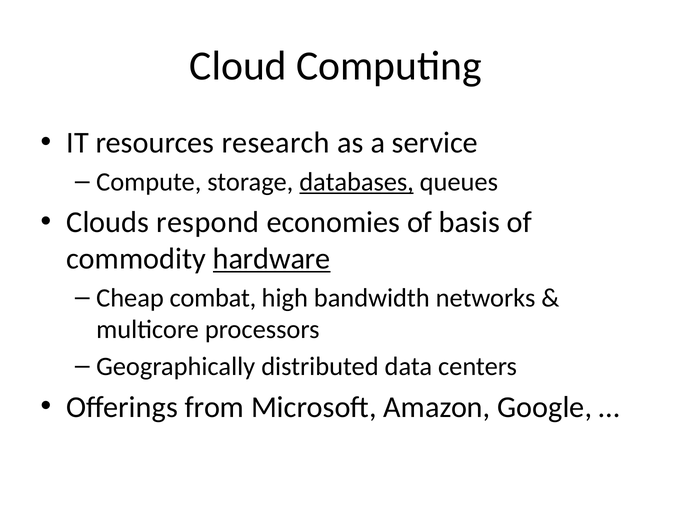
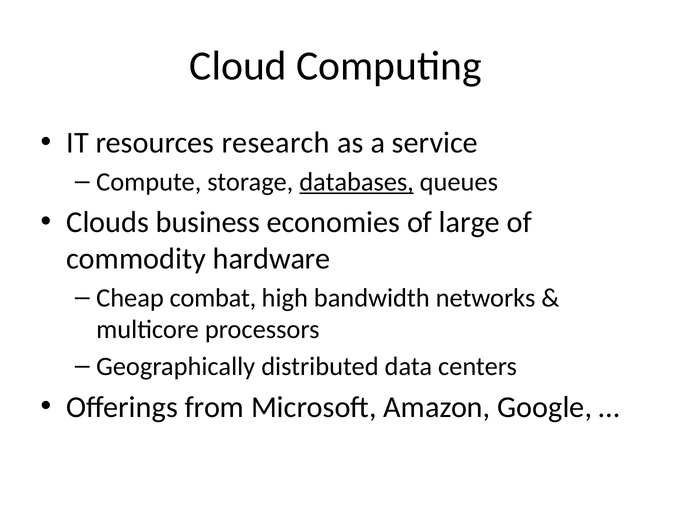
respond: respond -> business
basis: basis -> large
hardware underline: present -> none
